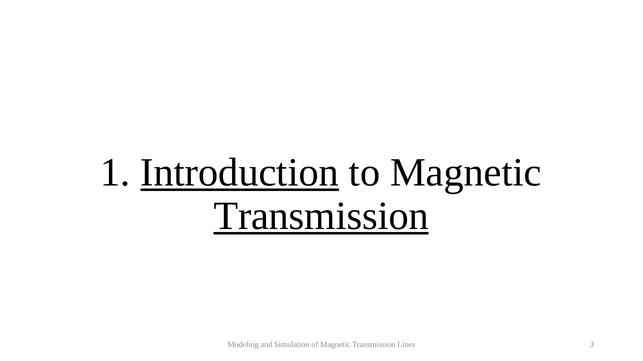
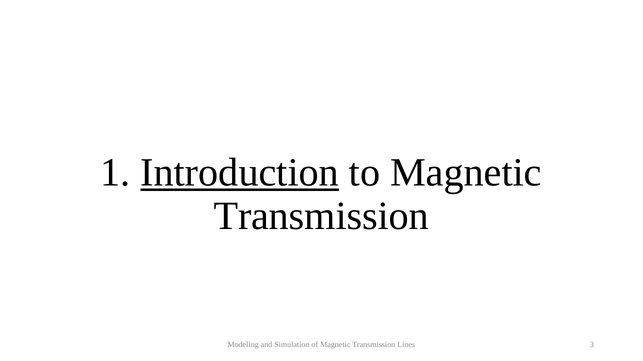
Transmission at (321, 216) underline: present -> none
